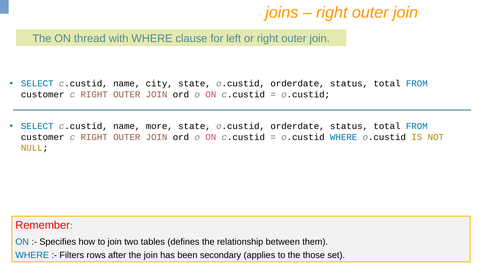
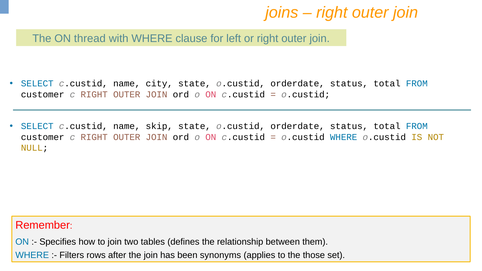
more: more -> skip
secondary: secondary -> synonyms
